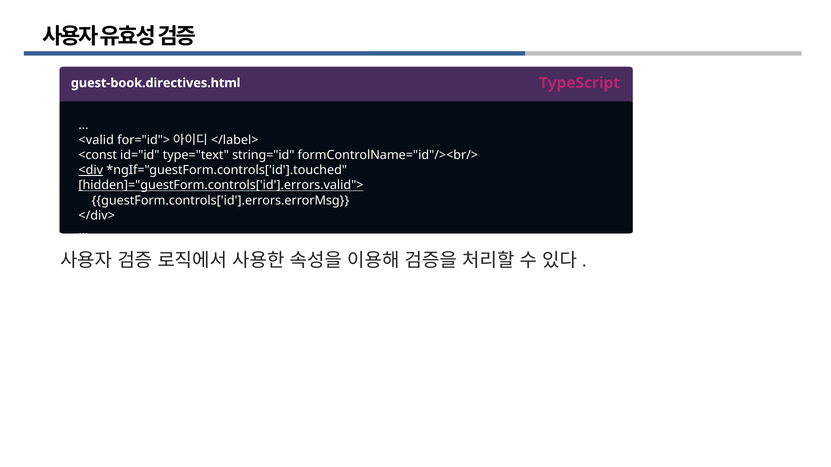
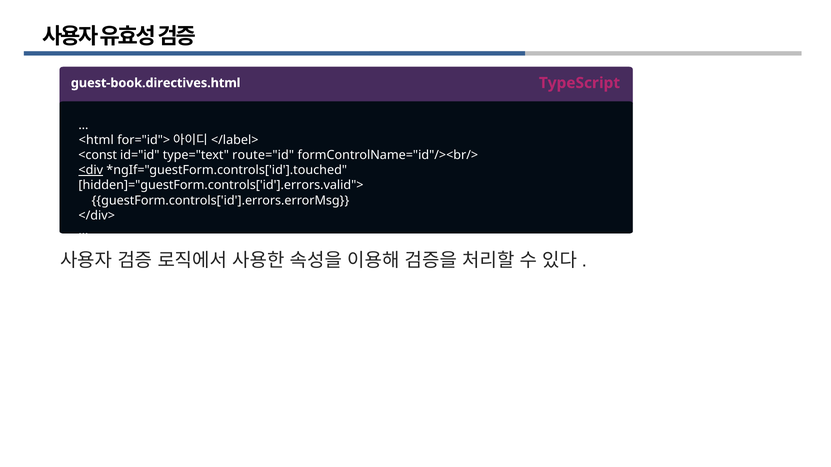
<valid: <valid -> <html
string="id: string="id -> route="id
hidden]="guestForm.controls['id'].errors.valid"> underline: present -> none
